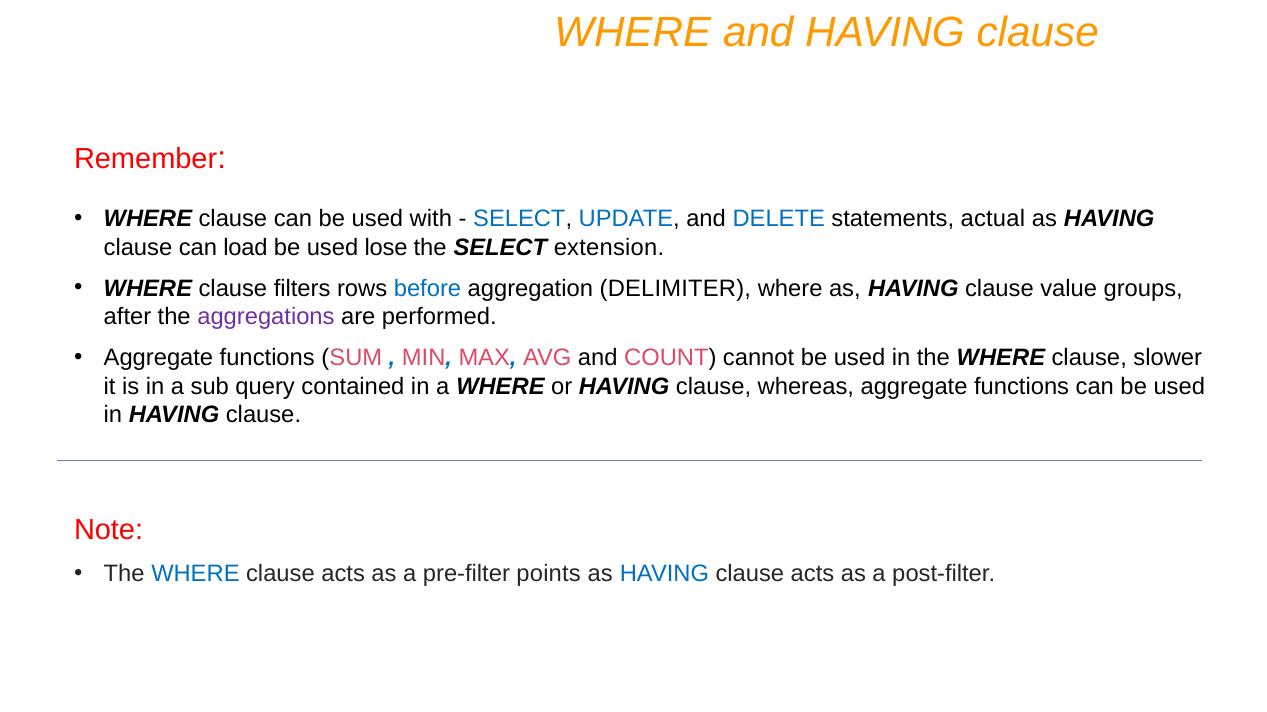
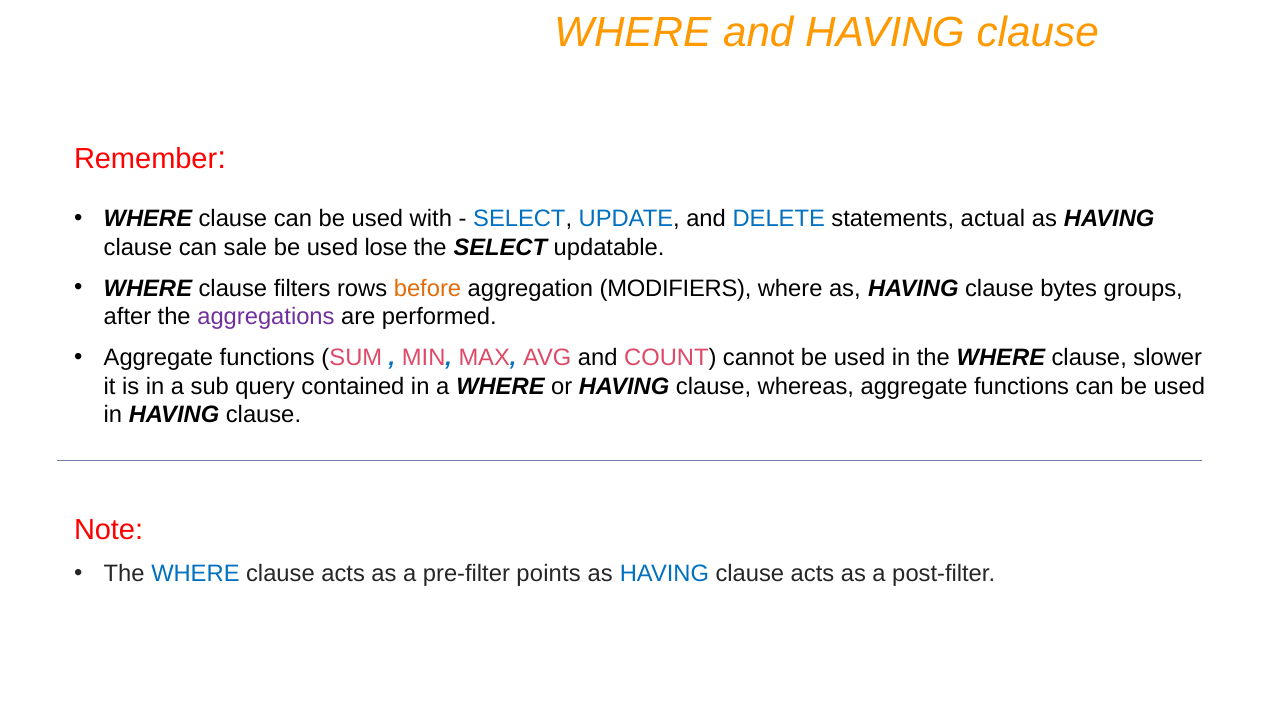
load: load -> sale
extension: extension -> updatable
before colour: blue -> orange
DELIMITER: DELIMITER -> MODIFIERS
value: value -> bytes
